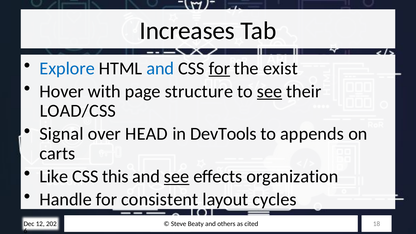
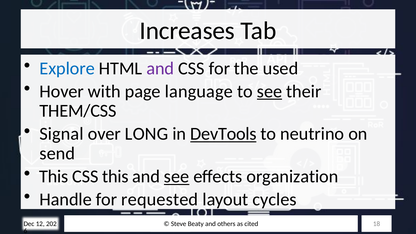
and at (160, 68) colour: blue -> purple
for at (219, 68) underline: present -> none
exist: exist -> used
structure: structure -> language
LOAD/CSS: LOAD/CSS -> THEM/CSS
HEAD: HEAD -> LONG
DevTools underline: none -> present
appends: appends -> neutrino
carts: carts -> send
Like at (54, 177): Like -> This
consistent: consistent -> requested
